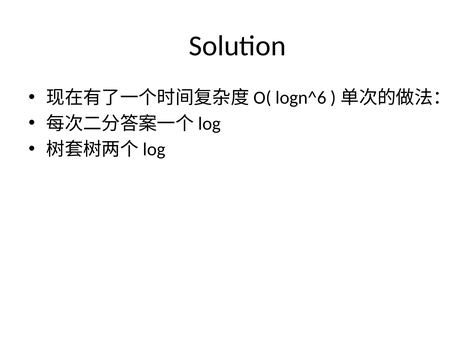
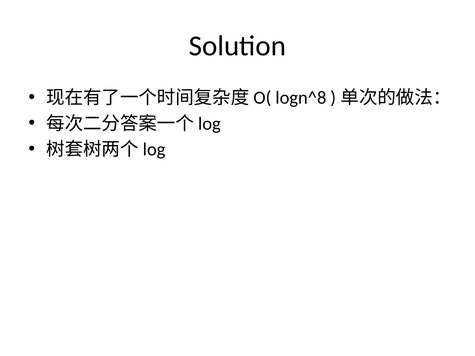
logn^6: logn^6 -> logn^8
